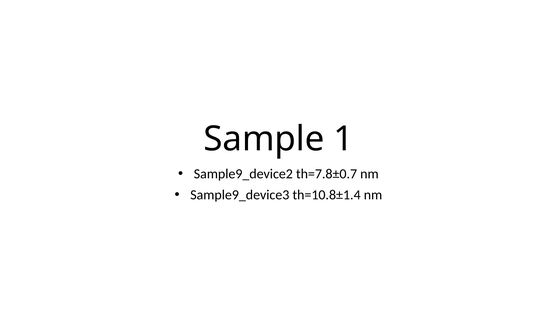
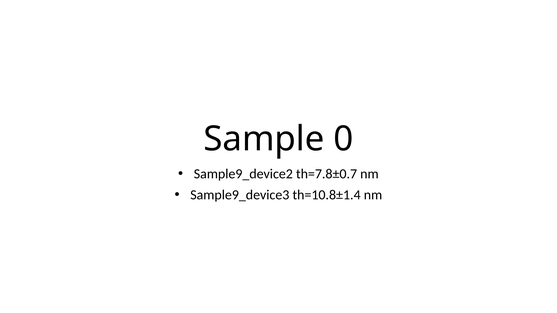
1: 1 -> 0
